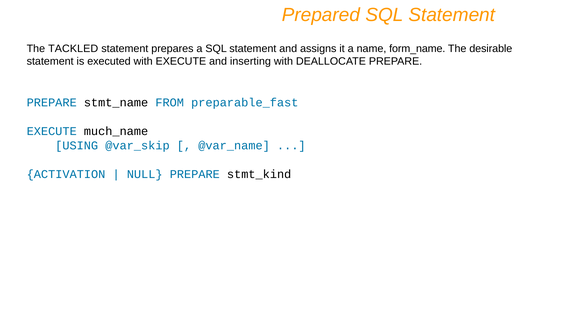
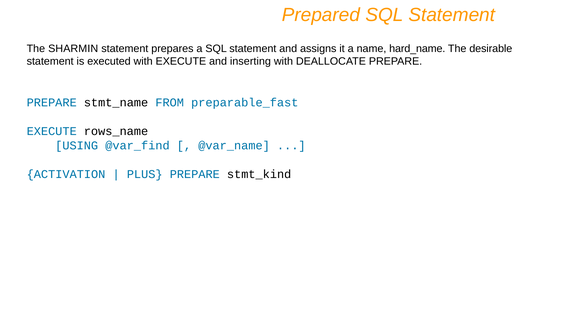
TACKLED: TACKLED -> SHARMIN
form_name: form_name -> hard_name
much_name: much_name -> rows_name
@var_skip: @var_skip -> @var_find
NULL: NULL -> PLUS
